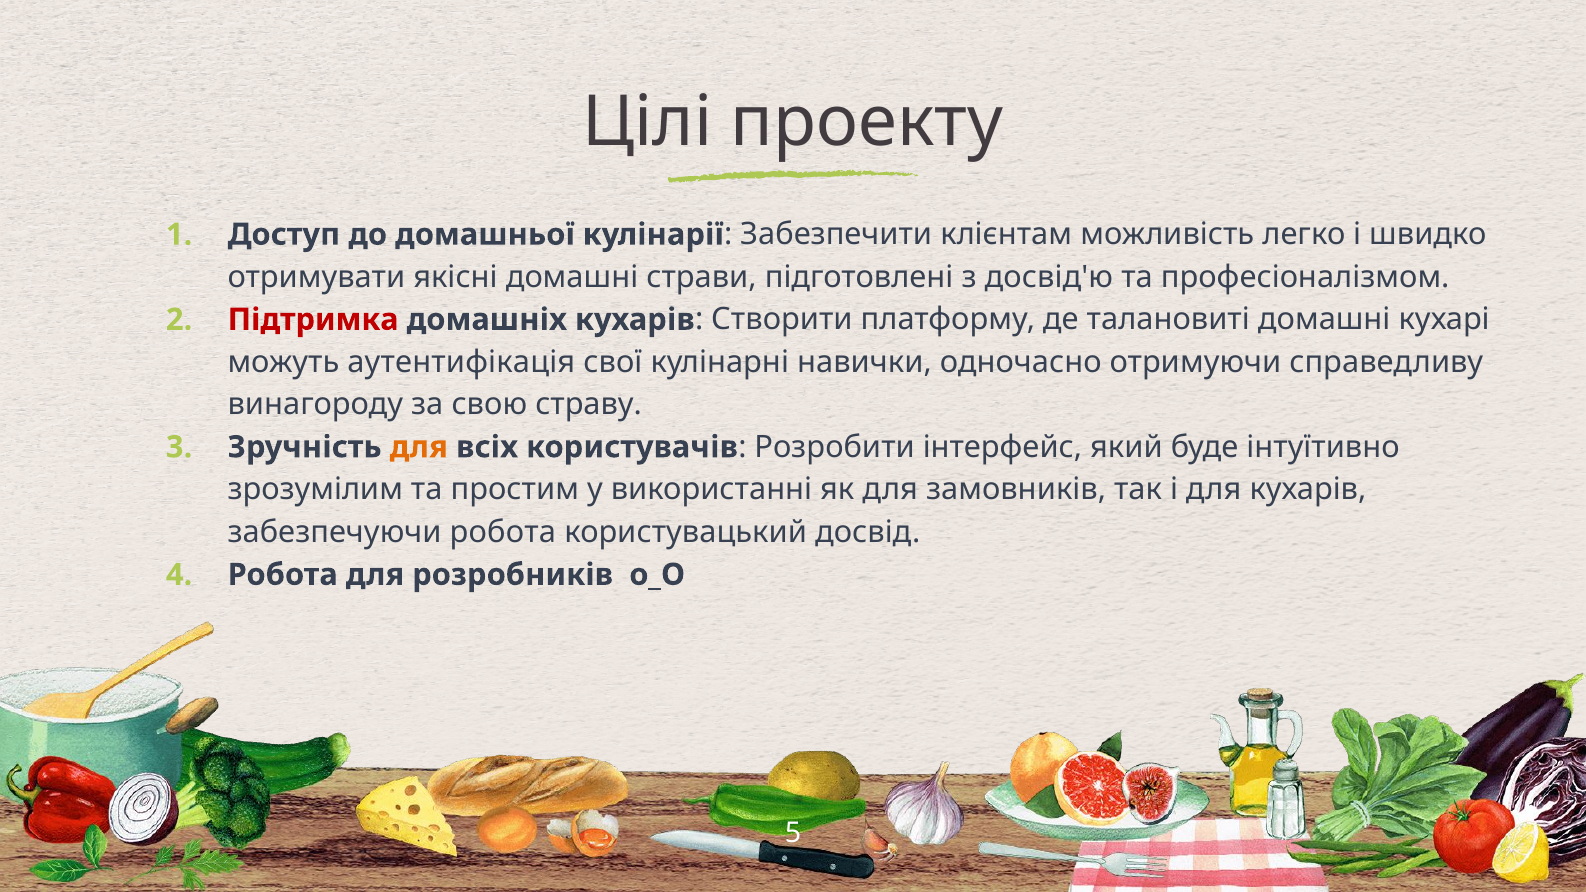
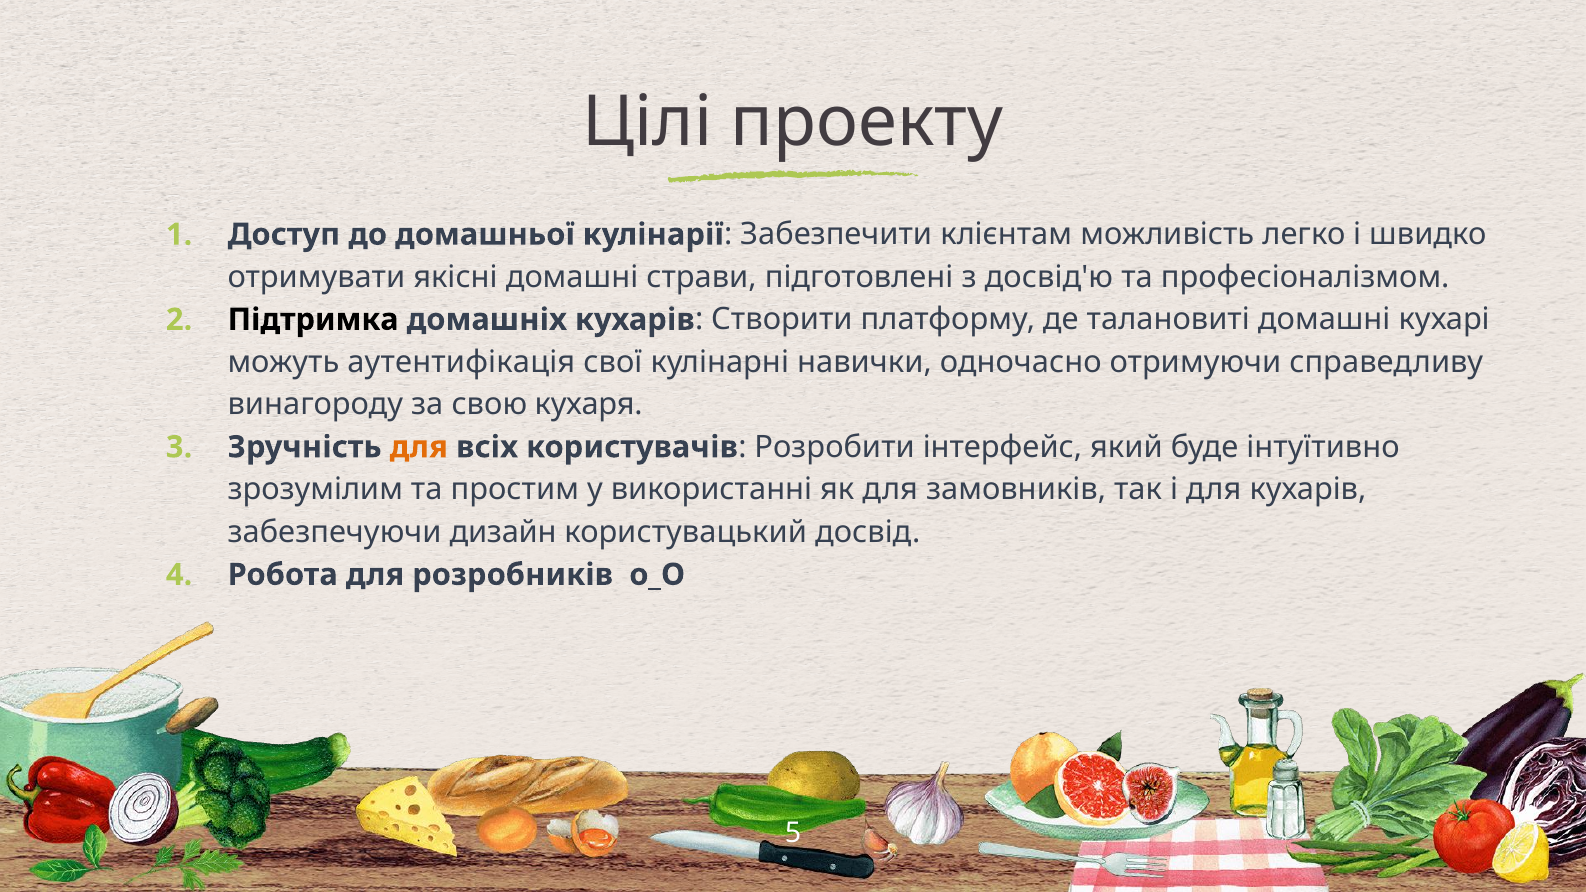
Підтримка colour: red -> black
страву: страву -> кухаря
забезпечуючи робота: робота -> дизайн
